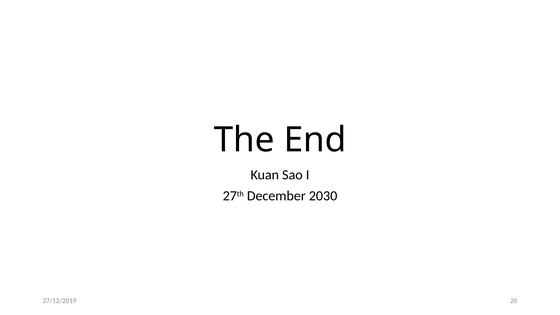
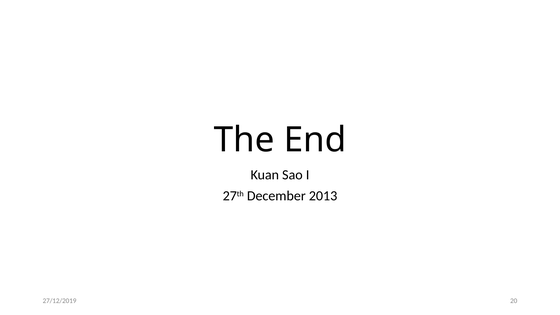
2030: 2030 -> 2013
